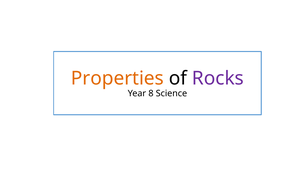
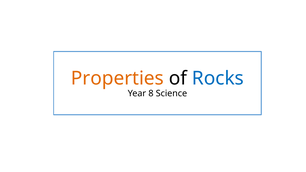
Rocks colour: purple -> blue
